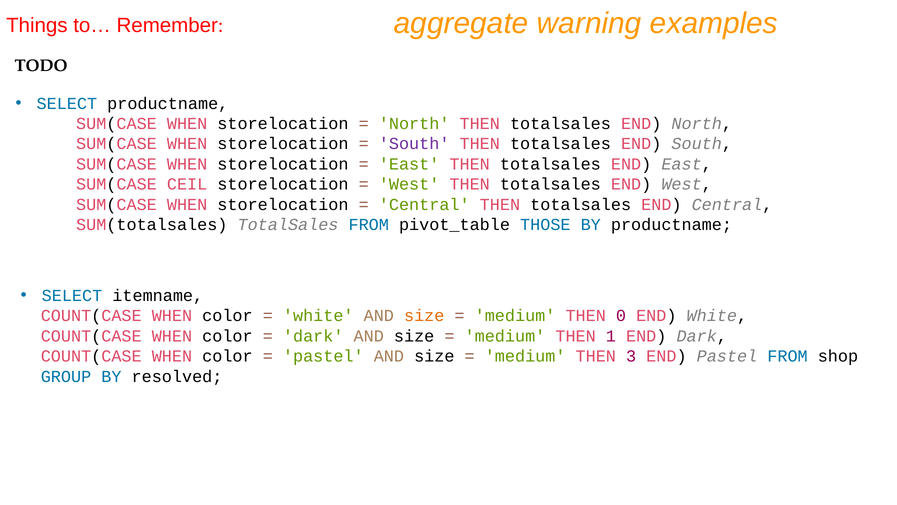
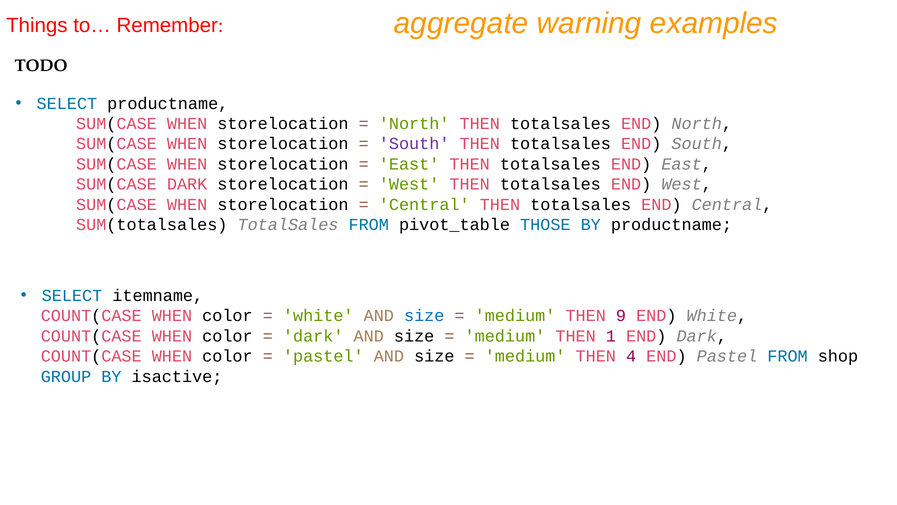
SUM(CASE CEIL: CEIL -> DARK
size at (424, 316) colour: orange -> blue
0: 0 -> 9
3: 3 -> 4
resolved: resolved -> isactive
